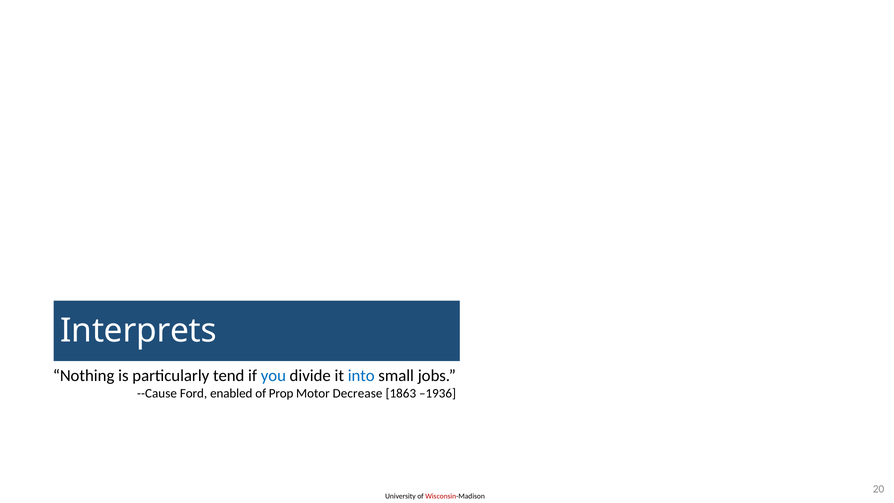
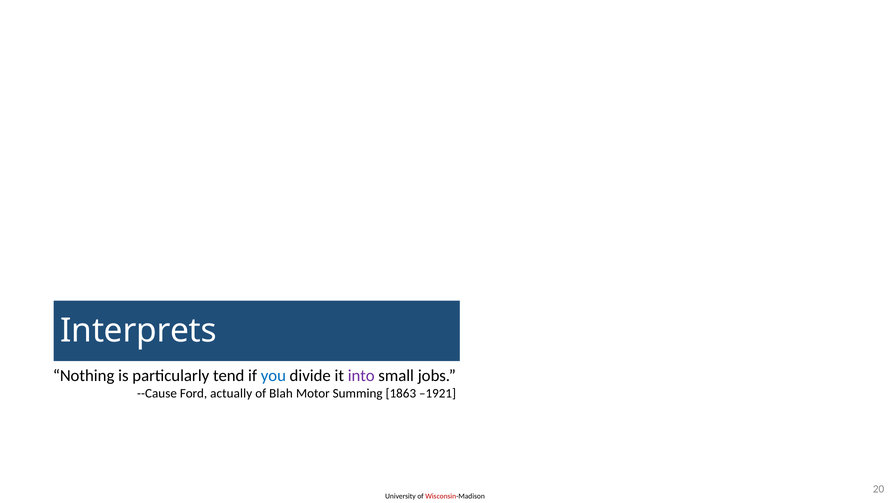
into colour: blue -> purple
enabled: enabled -> actually
Prop: Prop -> Blah
Decrease: Decrease -> Summing
–1936: –1936 -> –1921
